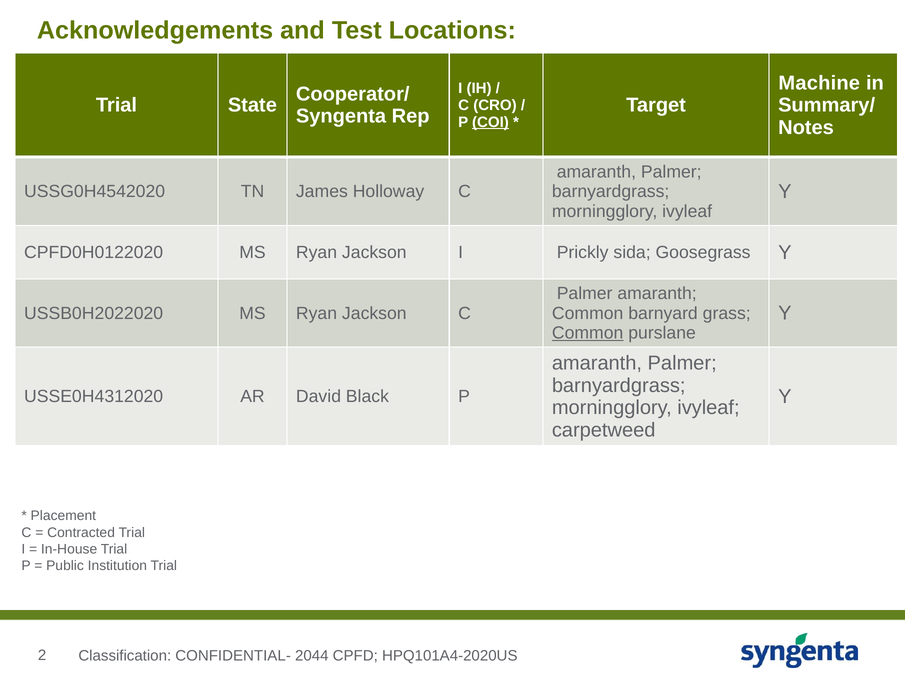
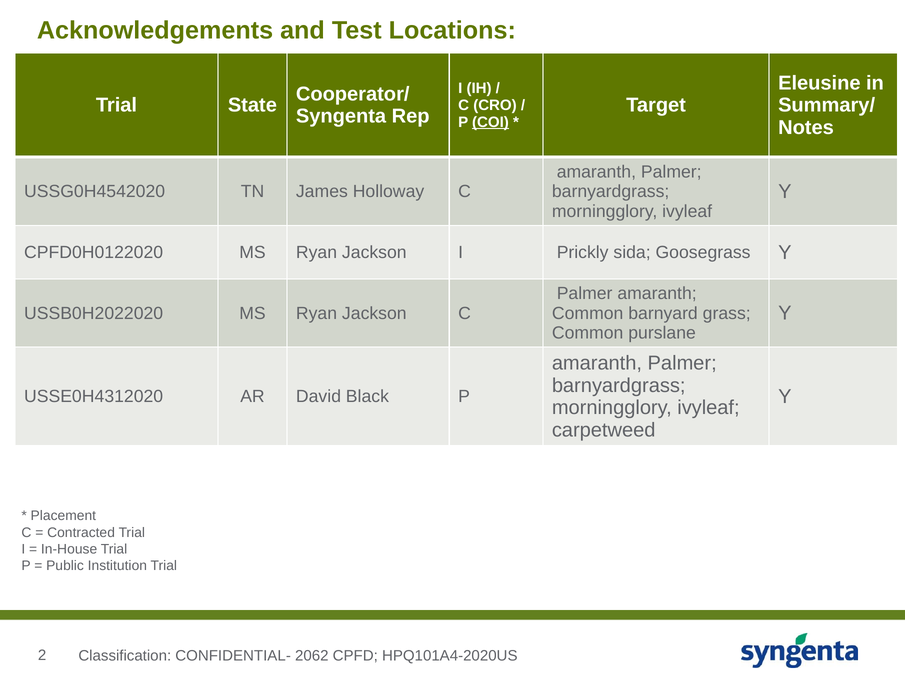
Machine: Machine -> Eleusine
Common at (588, 333) underline: present -> none
2044: 2044 -> 2062
